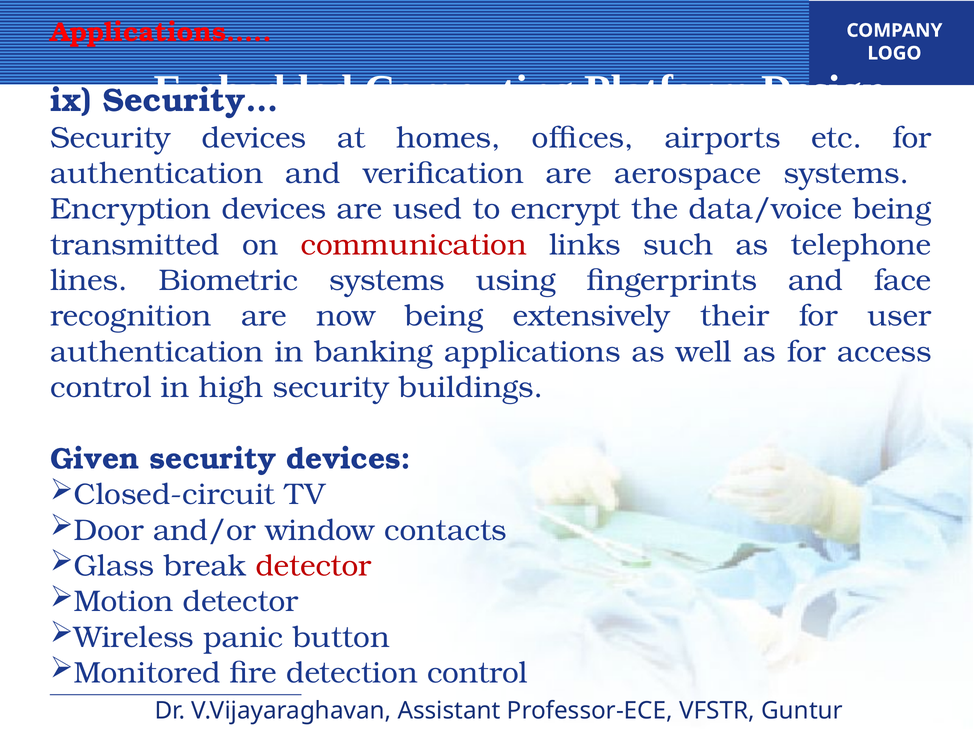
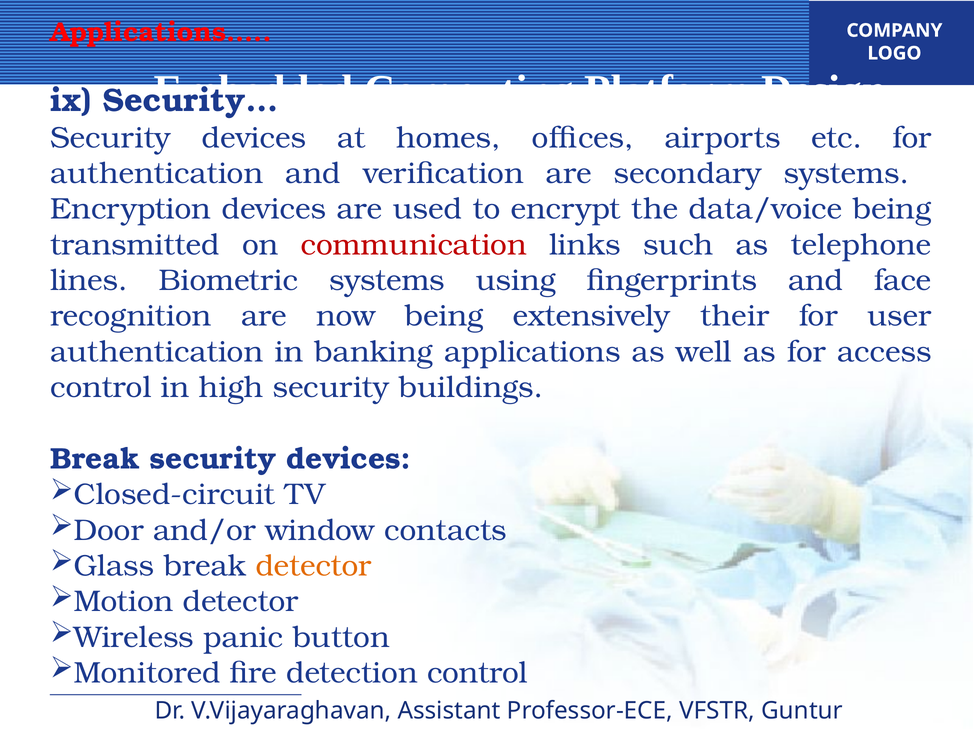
aerospace: aerospace -> secondary
Given at (95, 459): Given -> Break
detector at (314, 566) colour: red -> orange
